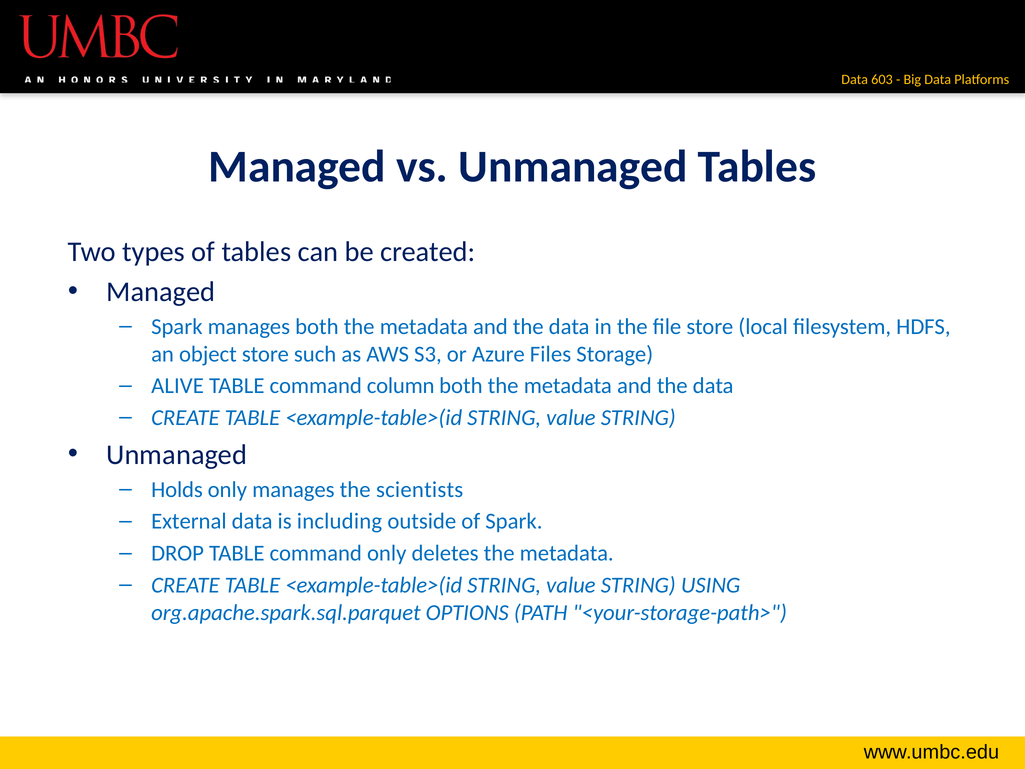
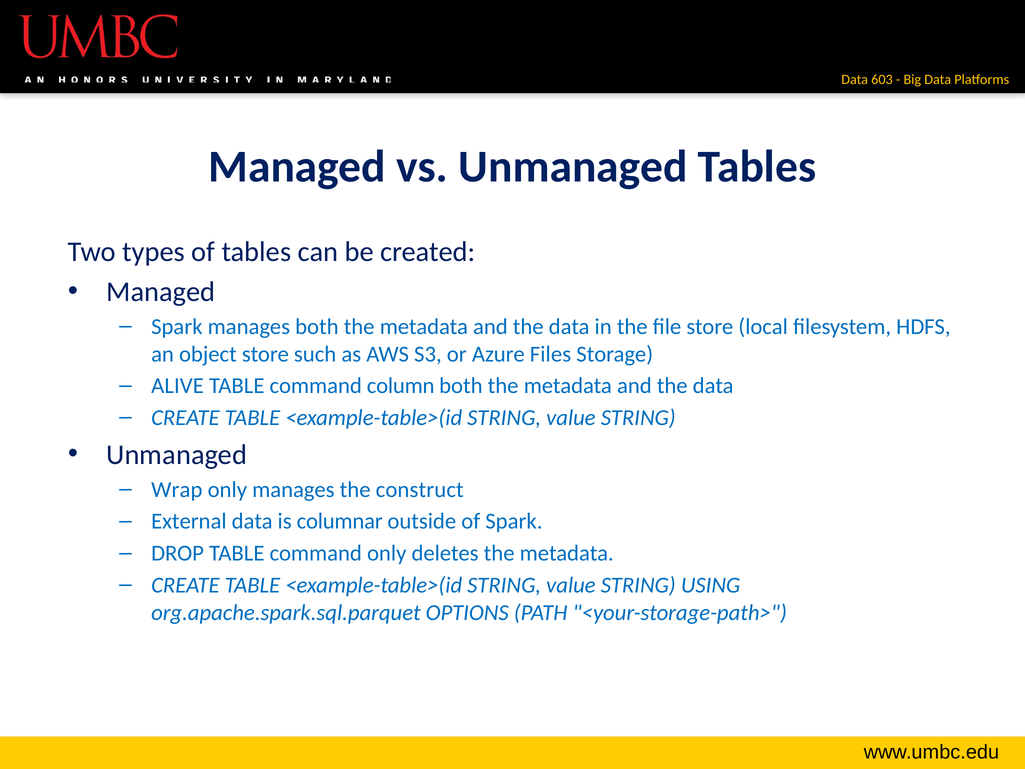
Holds: Holds -> Wrap
scientists: scientists -> construct
including: including -> columnar
